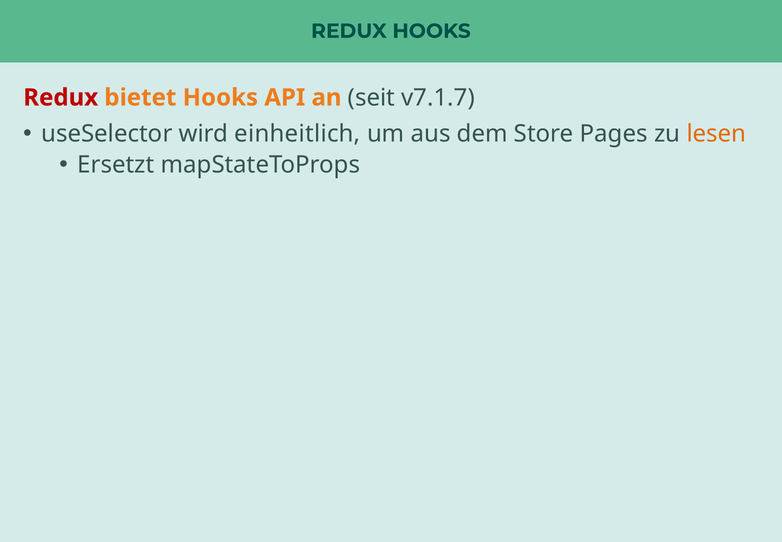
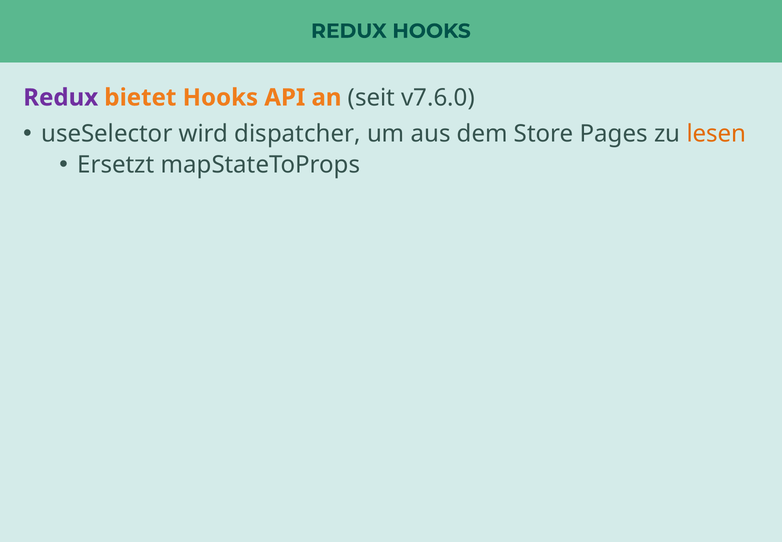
Redux at (61, 97) colour: red -> purple
v7.1.7: v7.1.7 -> v7.6.0
einheitlich: einheitlich -> dispatcher
